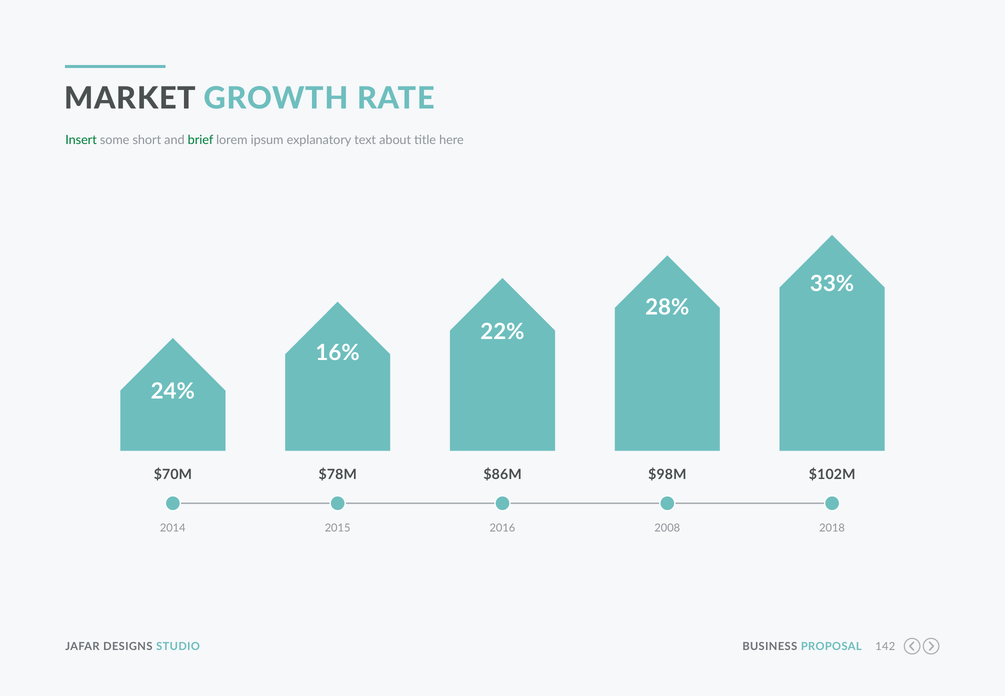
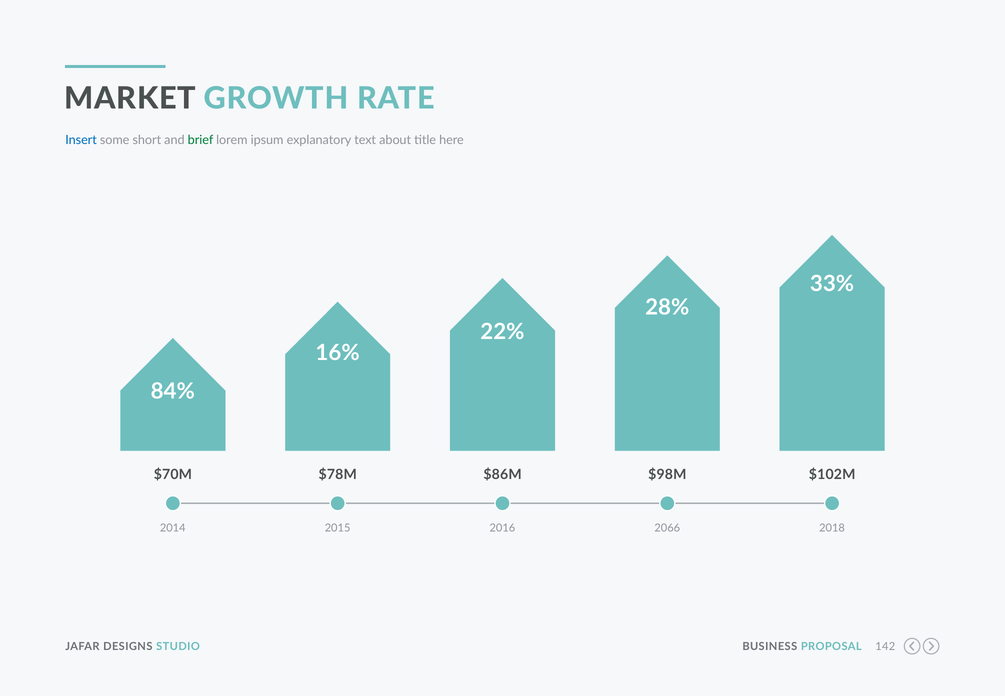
Insert colour: green -> blue
24%: 24% -> 84%
2008: 2008 -> 2066
